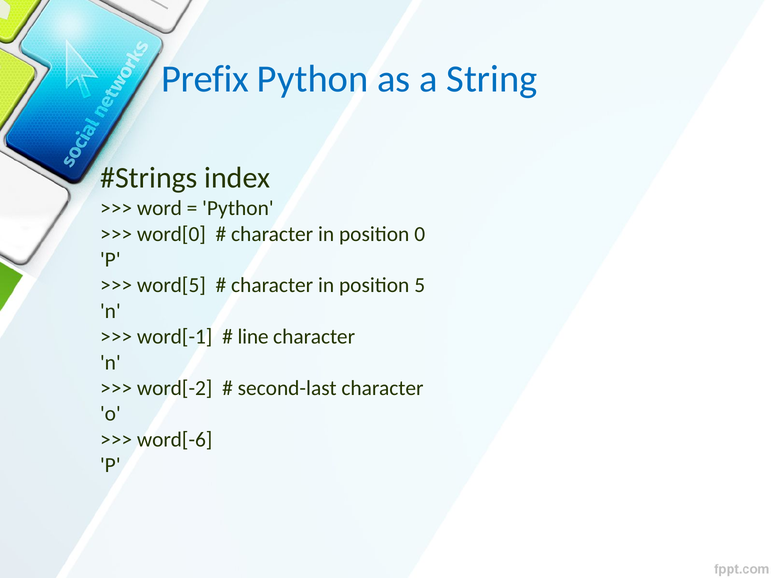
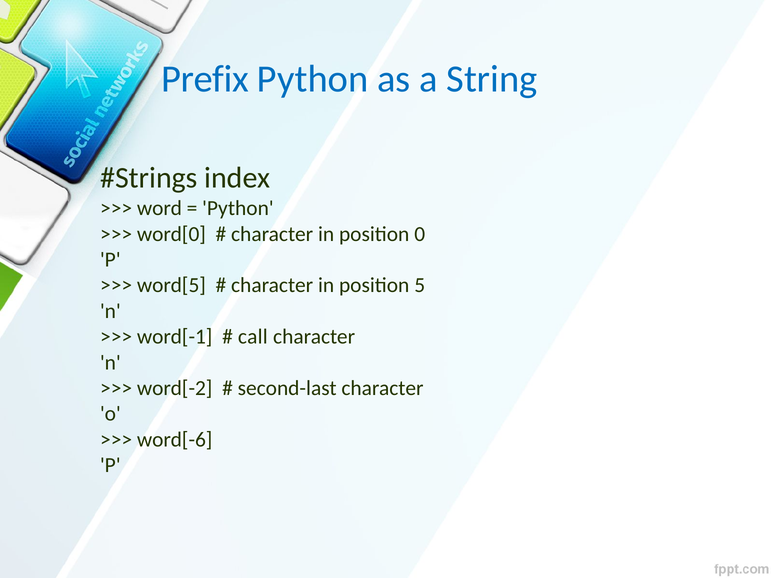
line: line -> call
